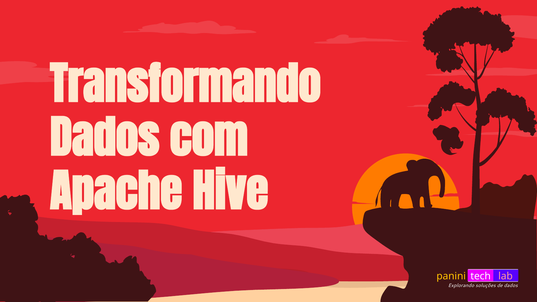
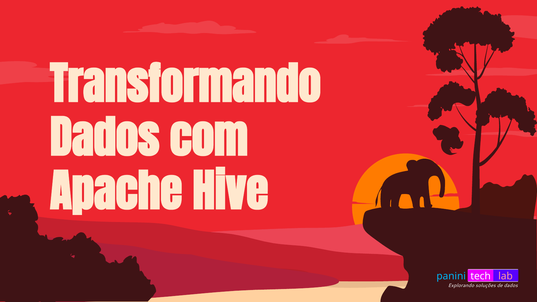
panini colour: yellow -> light blue
